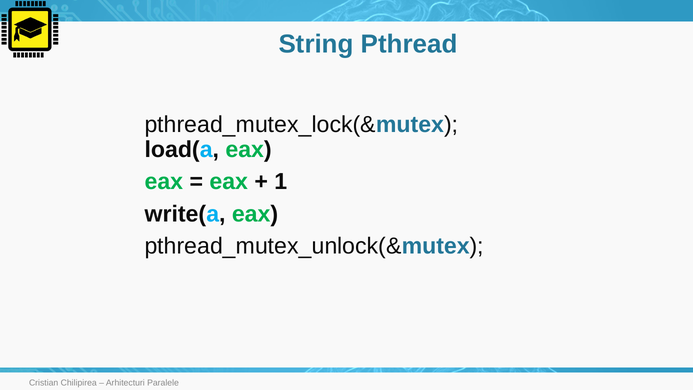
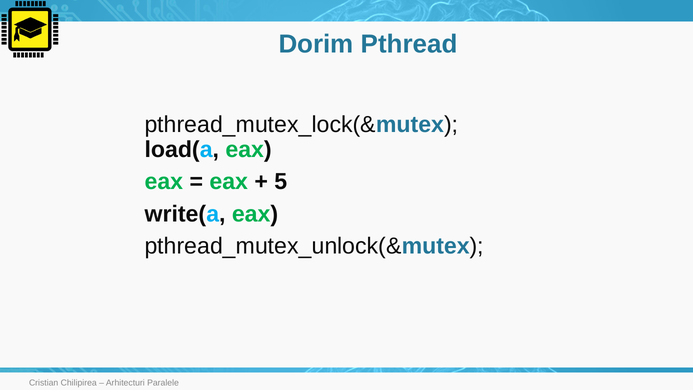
String: String -> Dorim
1: 1 -> 5
